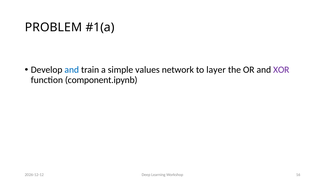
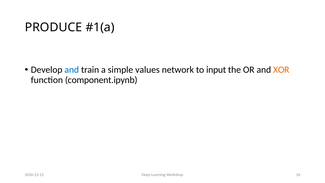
PROBLEM: PROBLEM -> PRODUCE
layer: layer -> input
XOR colour: purple -> orange
